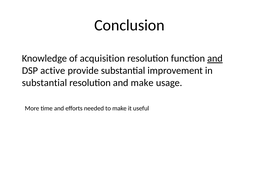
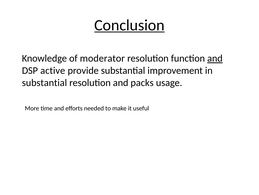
Conclusion underline: none -> present
acquisition: acquisition -> moderator
and make: make -> packs
